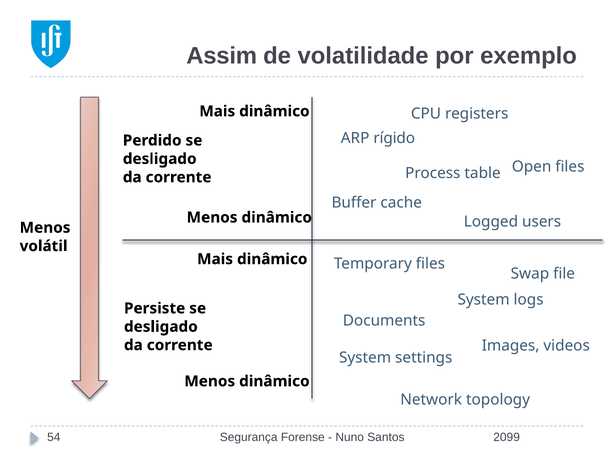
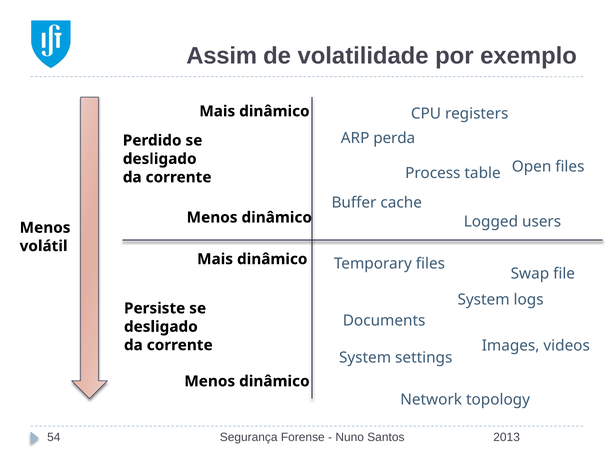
rígido: rígido -> perda
2099: 2099 -> 2013
